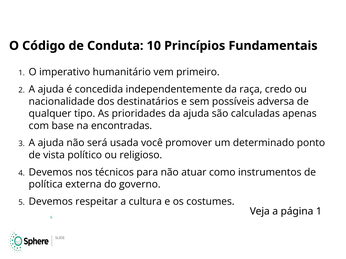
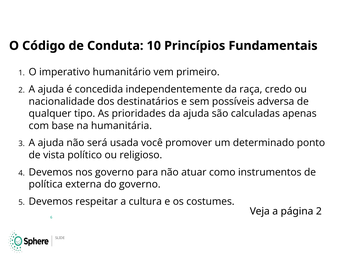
encontradas: encontradas -> humanitária
nos técnicos: técnicos -> governo
página 1: 1 -> 2
